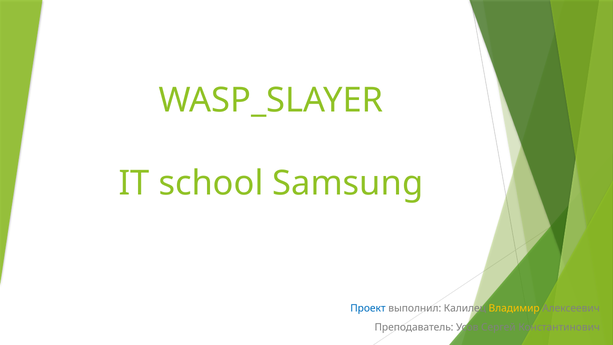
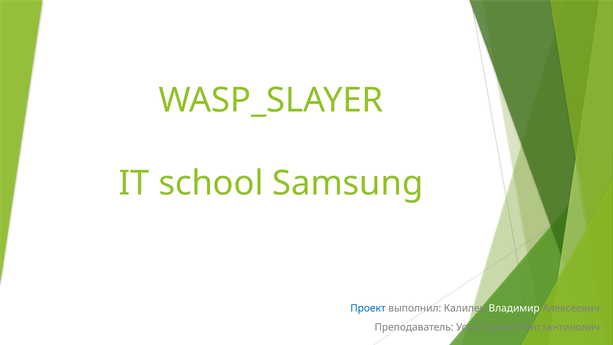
Владимир colour: yellow -> white
